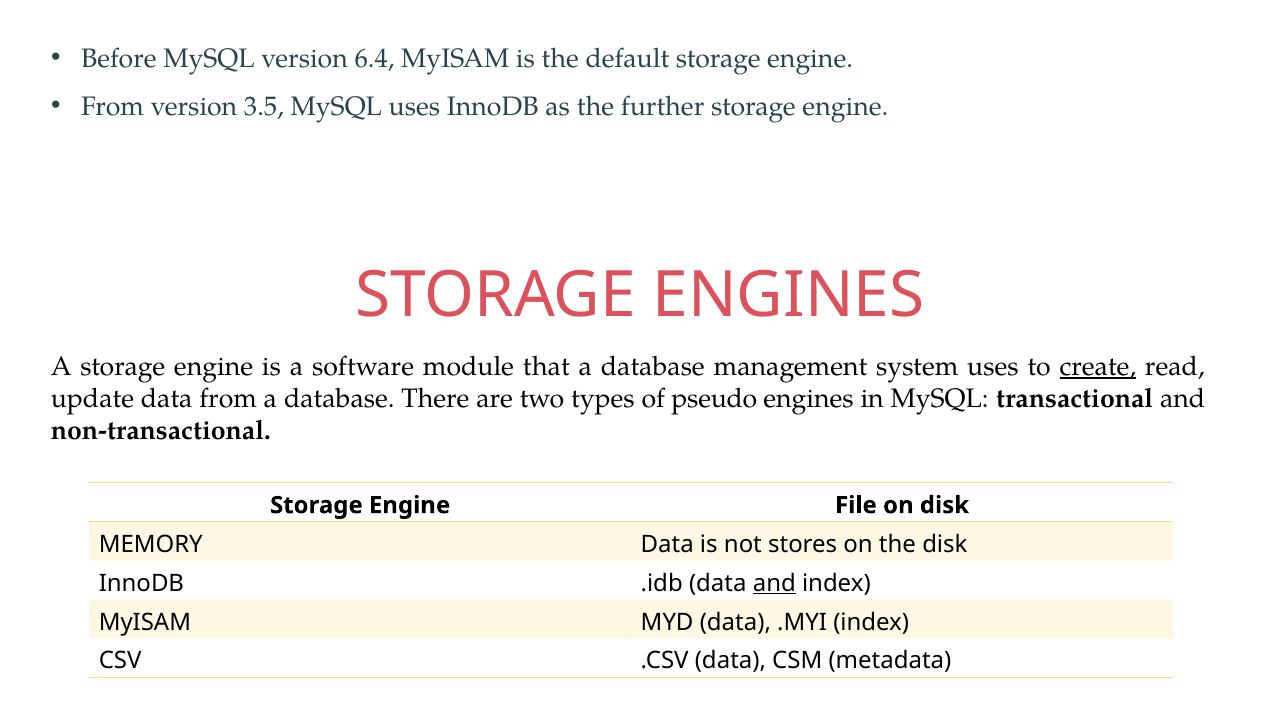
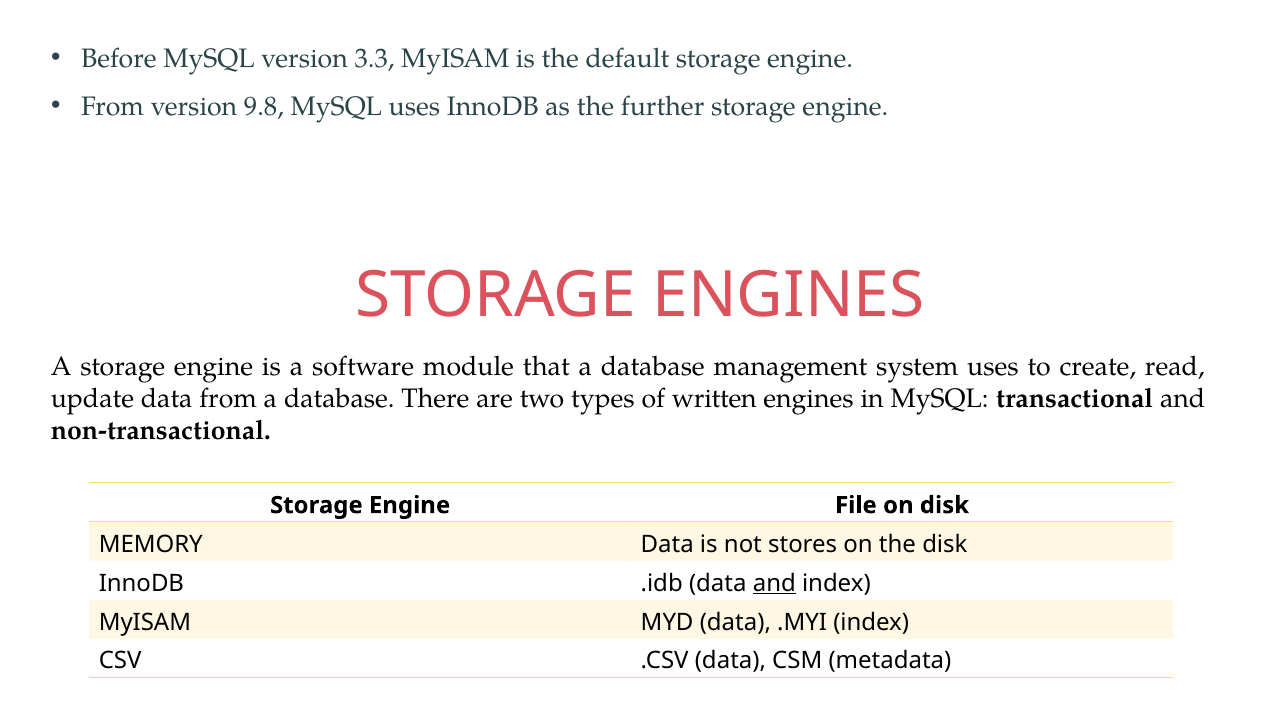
6.4: 6.4 -> 3.3
3.5: 3.5 -> 9.8
create underline: present -> none
pseudo: pseudo -> written
